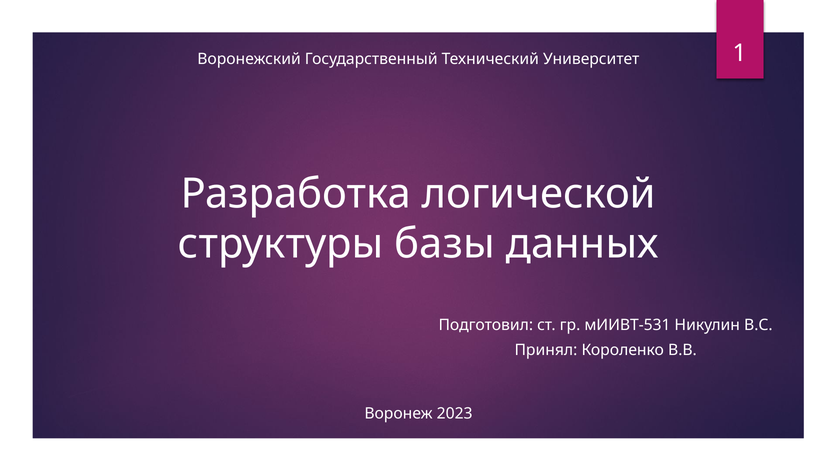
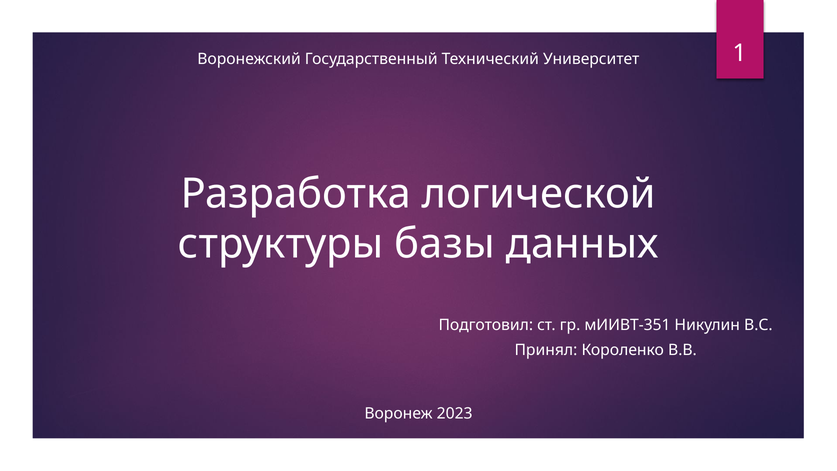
мИИВТ-531: мИИВТ-531 -> мИИВТ-351
